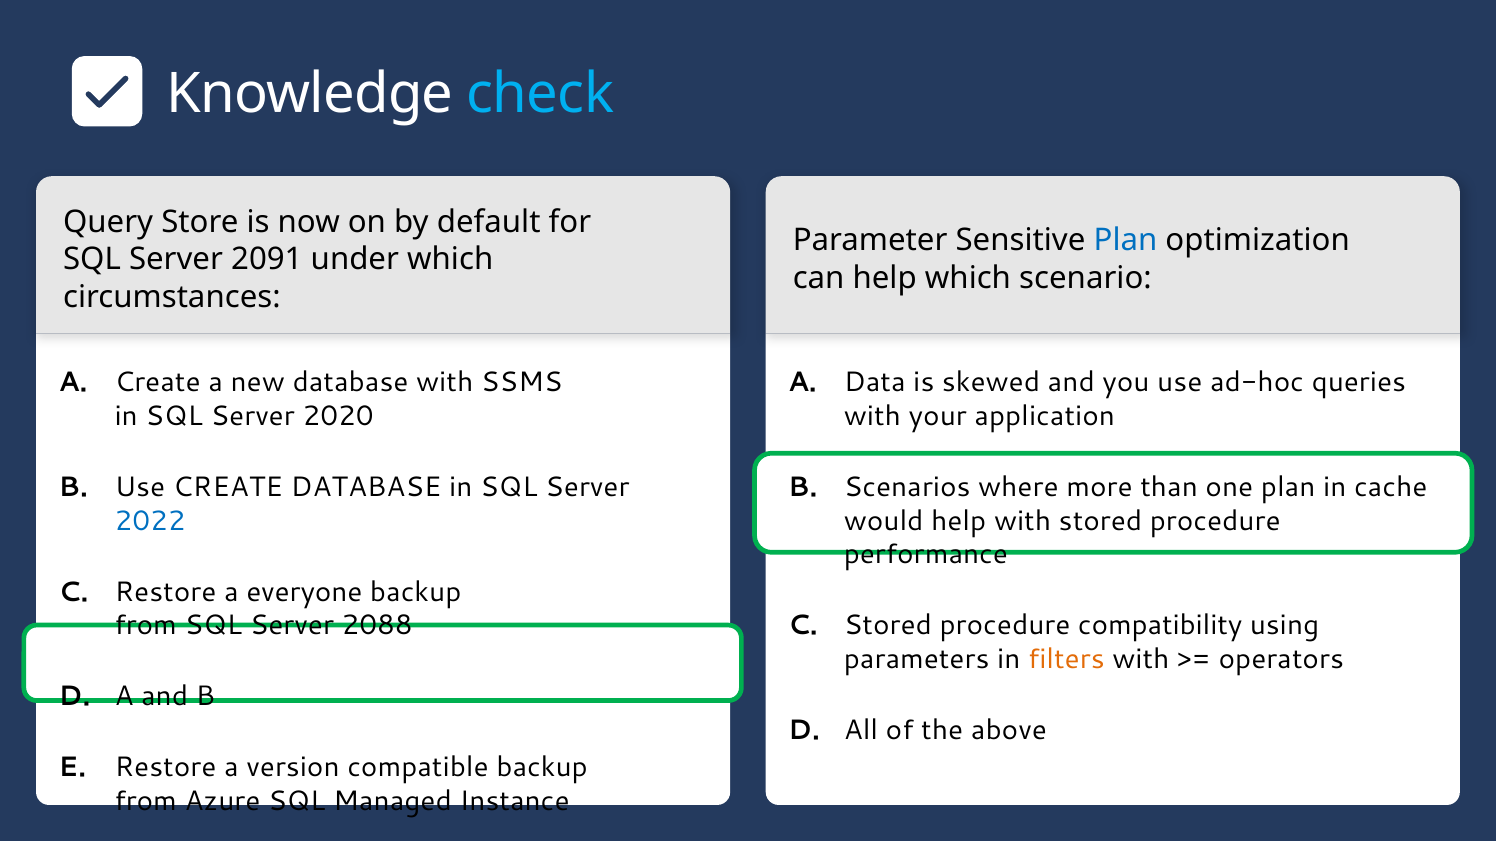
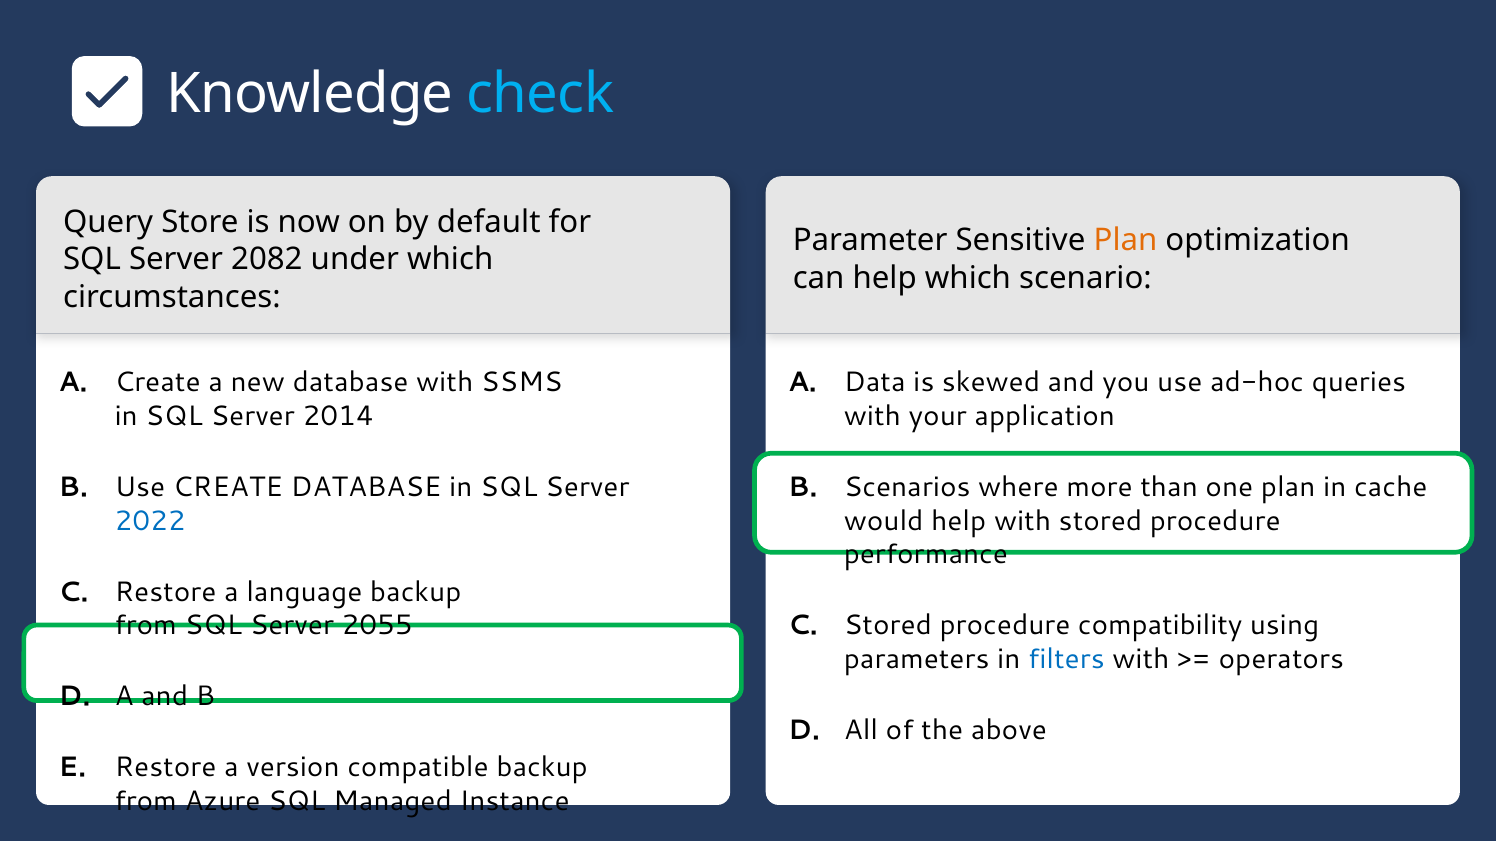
Plan at (1126, 241) colour: blue -> orange
2091: 2091 -> 2082
2020: 2020 -> 2014
everyone: everyone -> language
2088: 2088 -> 2055
filters colour: orange -> blue
